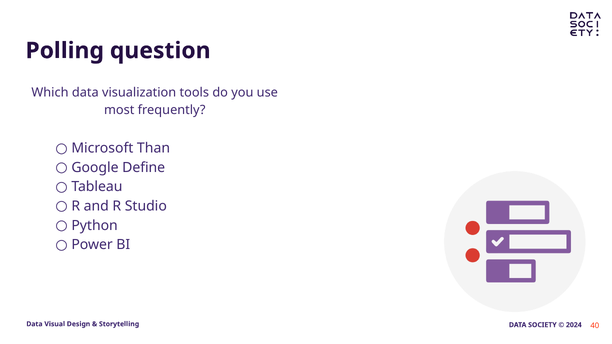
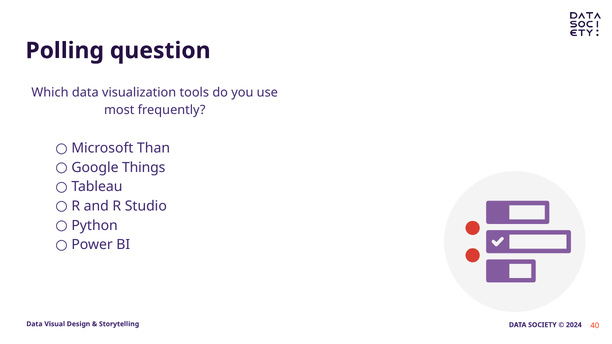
Define: Define -> Things
